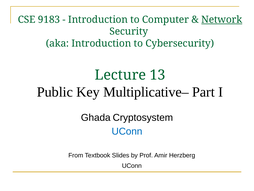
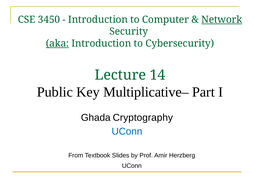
9183: 9183 -> 3450
aka underline: none -> present
13: 13 -> 14
Cryptosystem: Cryptosystem -> Cryptography
